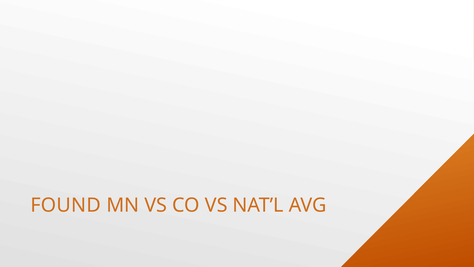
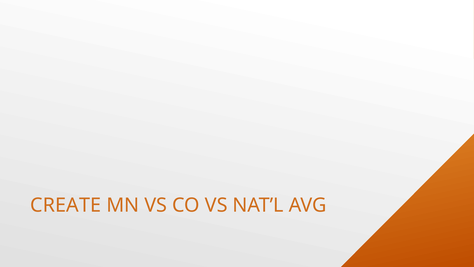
FOUND: FOUND -> CREATE
